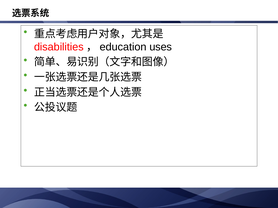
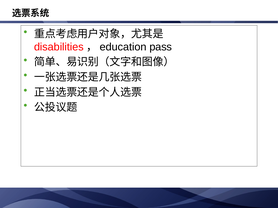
uses: uses -> pass
